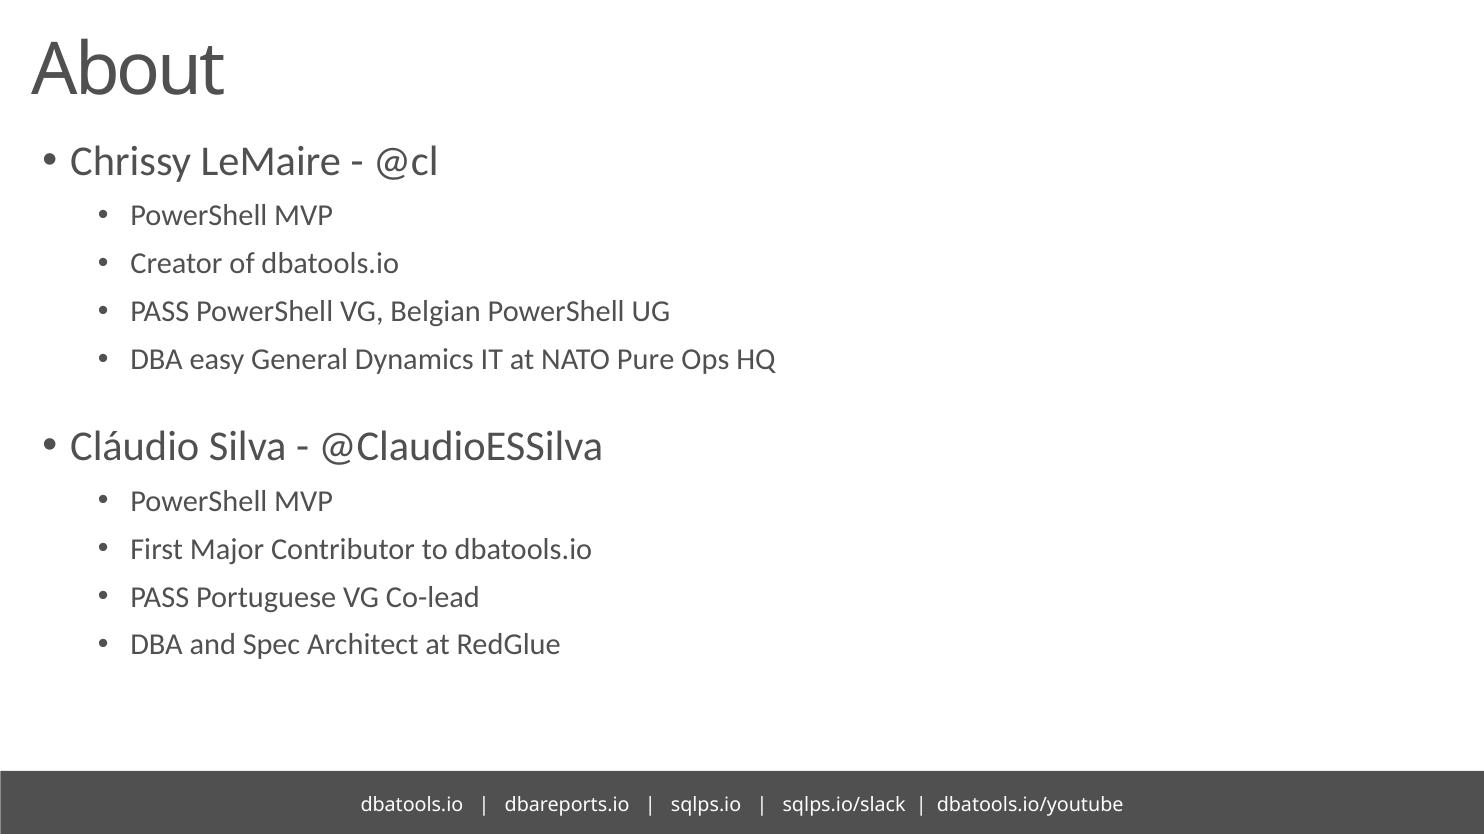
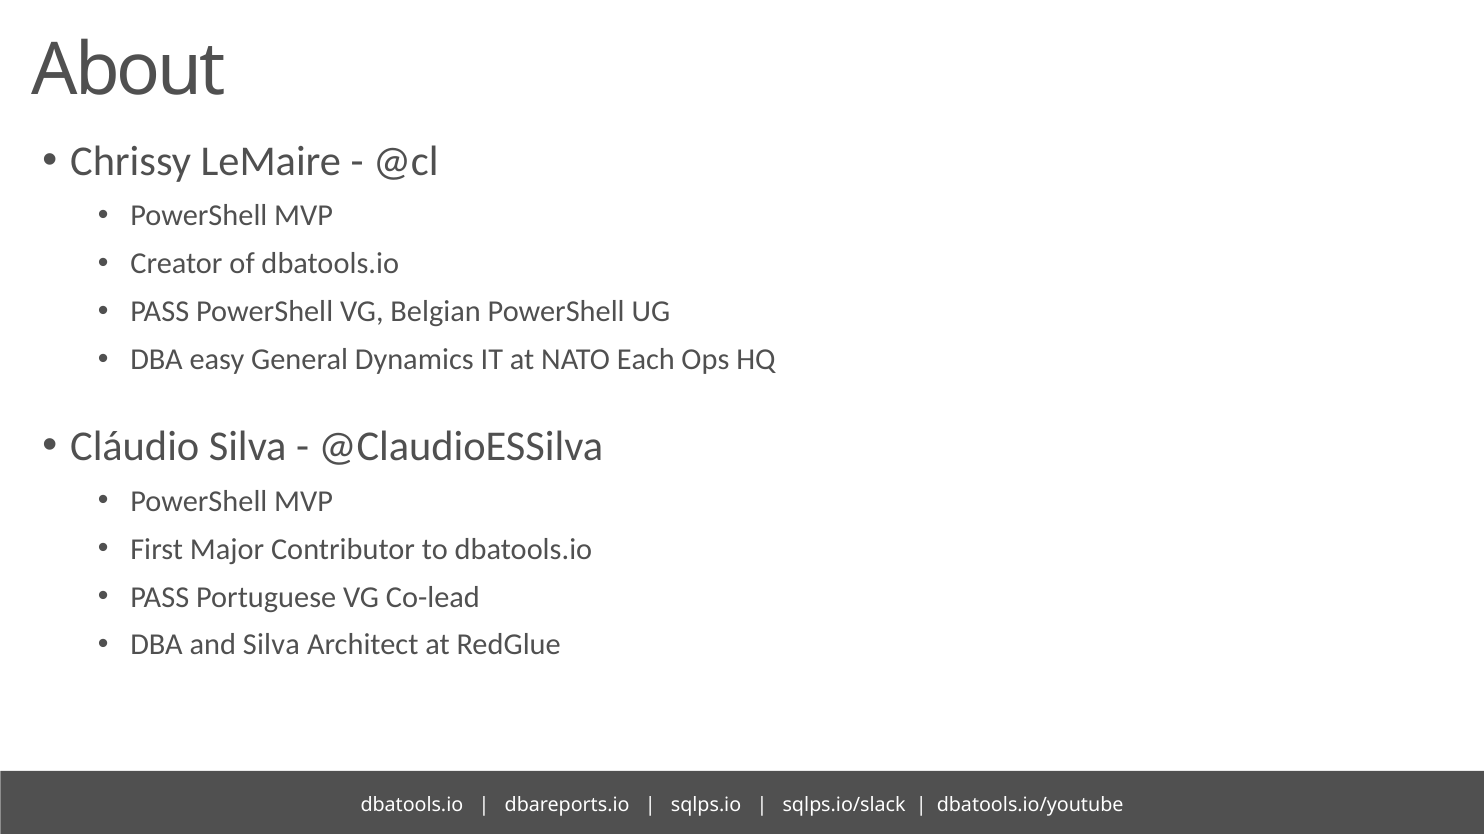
Pure: Pure -> Each
and Spec: Spec -> Silva
